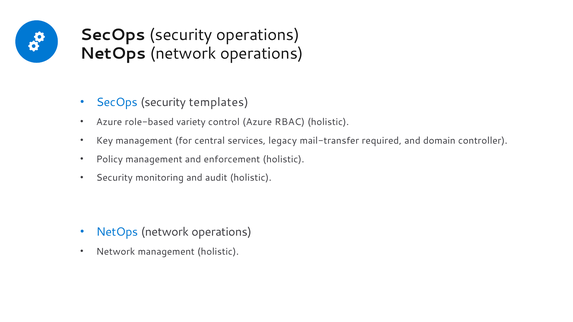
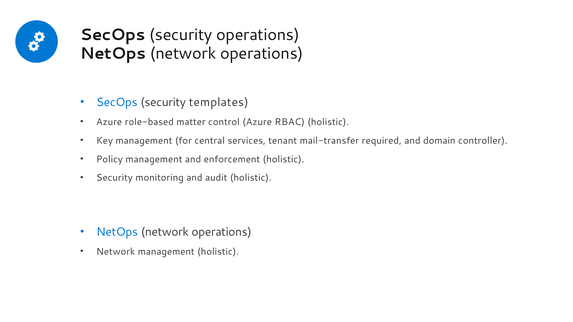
variety: variety -> matter
legacy: legacy -> tenant
